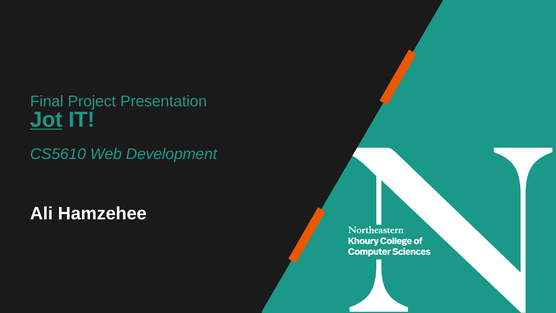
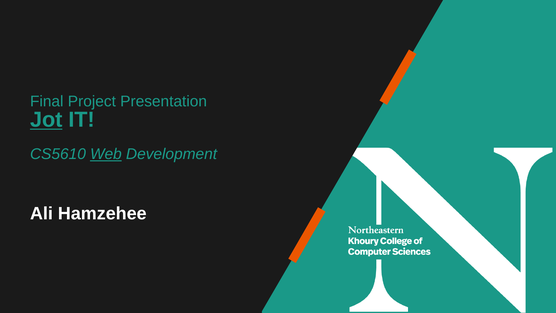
Web underline: none -> present
